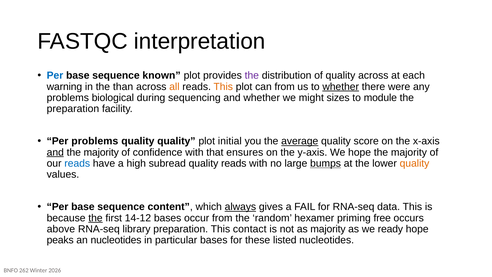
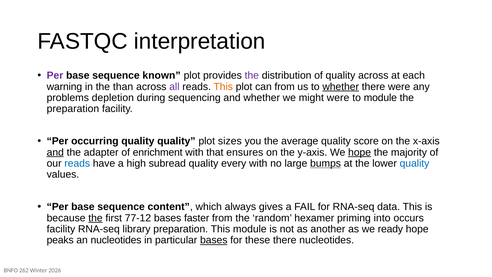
Per at (55, 76) colour: blue -> purple
all colour: orange -> purple
biological: biological -> depletion
might sizes: sizes -> were
Per problems: problems -> occurring
initial: initial -> sizes
average underline: present -> none
majority at (101, 152): majority -> adapter
confidence: confidence -> enrichment
hope at (360, 152) underline: none -> present
quality reads: reads -> every
quality at (415, 163) colour: orange -> blue
always underline: present -> none
14-12: 14-12 -> 77-12
occur: occur -> faster
free: free -> into
above at (61, 229): above -> facility
This contact: contact -> module
as majority: majority -> another
bases at (214, 240) underline: none -> present
these listed: listed -> there
